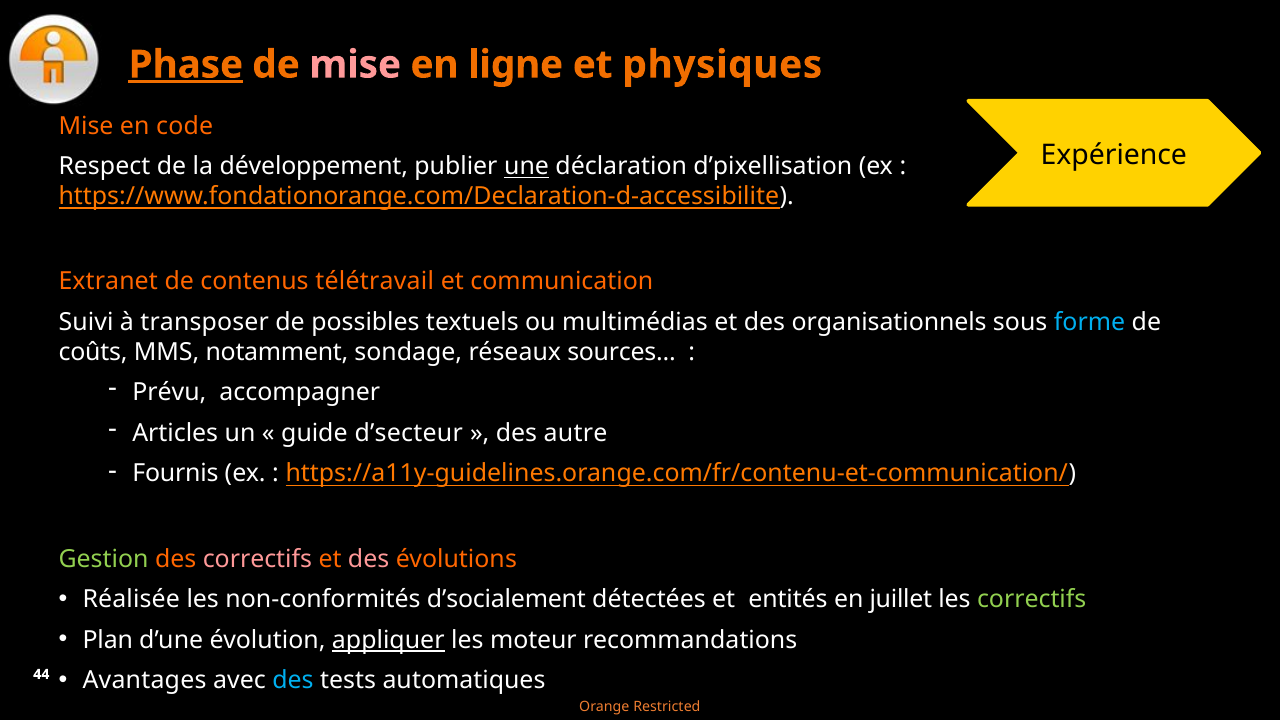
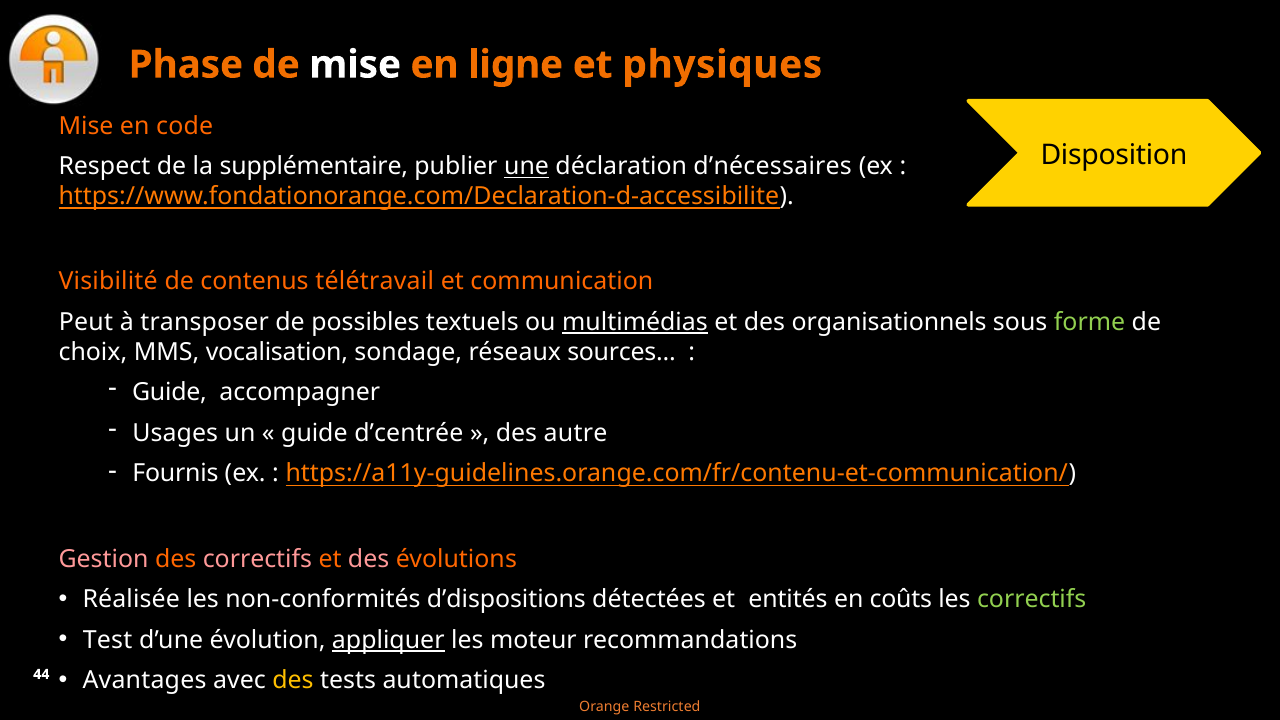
Phase underline: present -> none
mise at (355, 65) colour: pink -> white
Expérience: Expérience -> Disposition
développement: développement -> supplémentaire
d’pixellisation: d’pixellisation -> d’nécessaires
Extranet: Extranet -> Visibilité
Suivi: Suivi -> Peut
multimédias underline: none -> present
forme colour: light blue -> light green
coûts: coûts -> choix
notamment: notamment -> vocalisation
Prévu at (169, 393): Prévu -> Guide
Articles: Articles -> Usages
d’secteur: d’secteur -> d’centrée
Gestion colour: light green -> pink
d’socialement: d’socialement -> d’dispositions
juillet: juillet -> coûts
Plan: Plan -> Test
des at (293, 681) colour: light blue -> yellow
